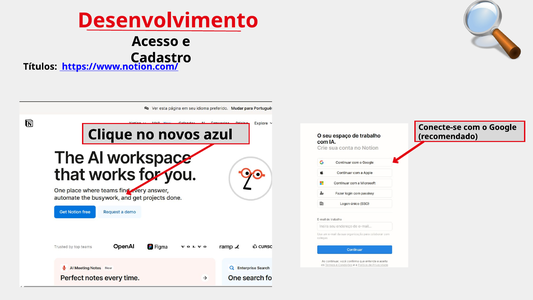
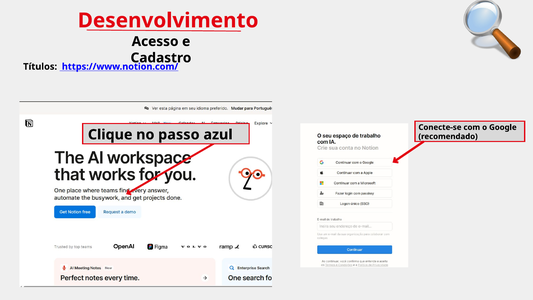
novos: novos -> passo
